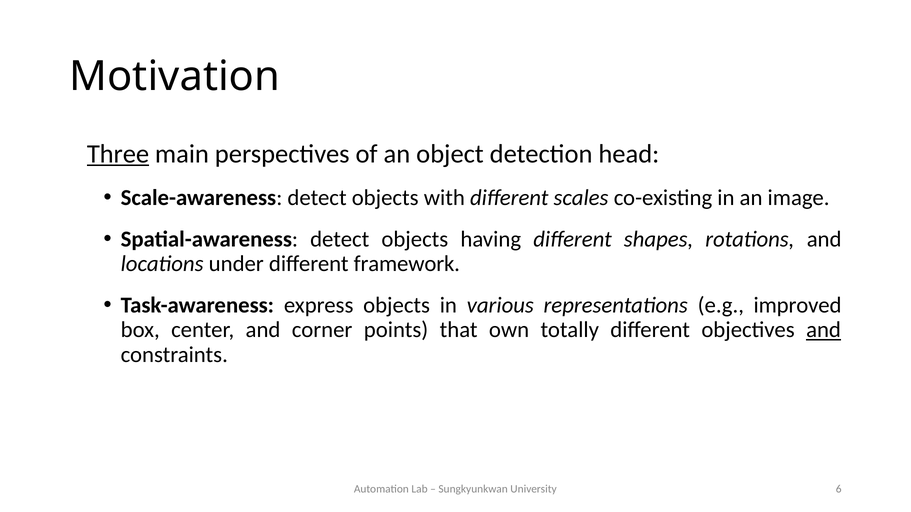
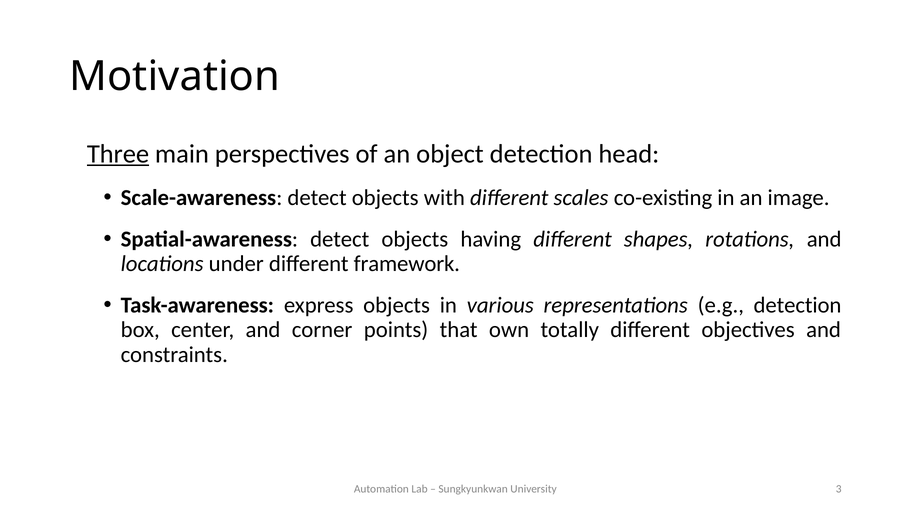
e.g improved: improved -> detection
and at (824, 330) underline: present -> none
6: 6 -> 3
